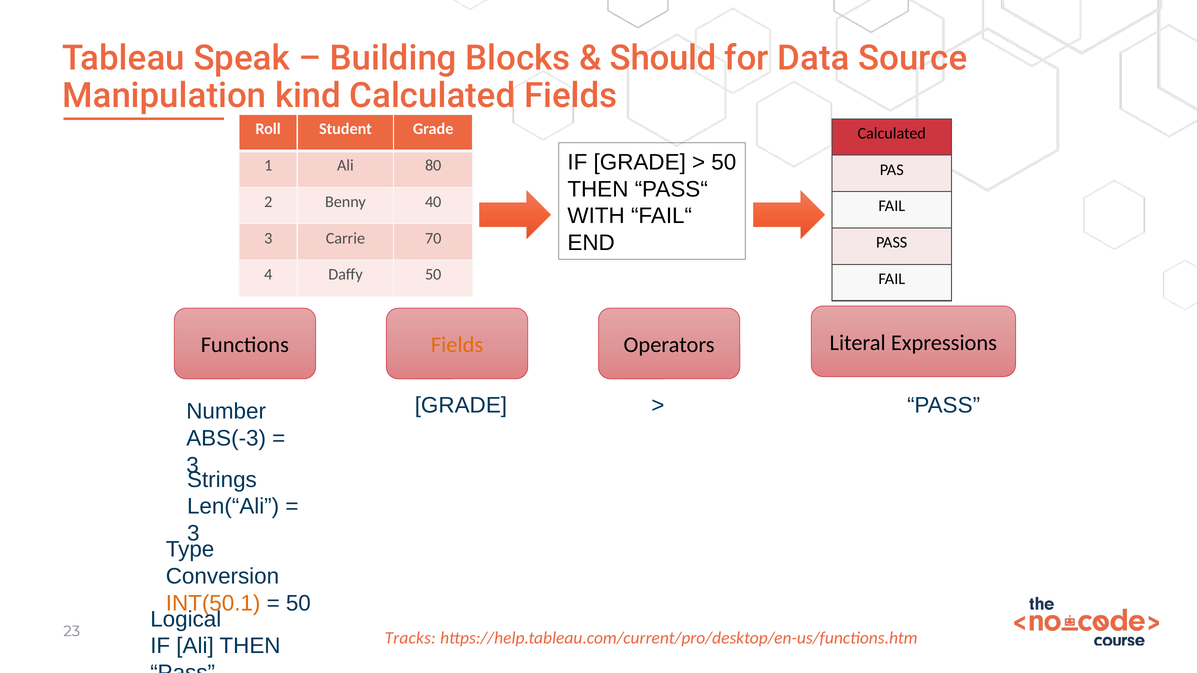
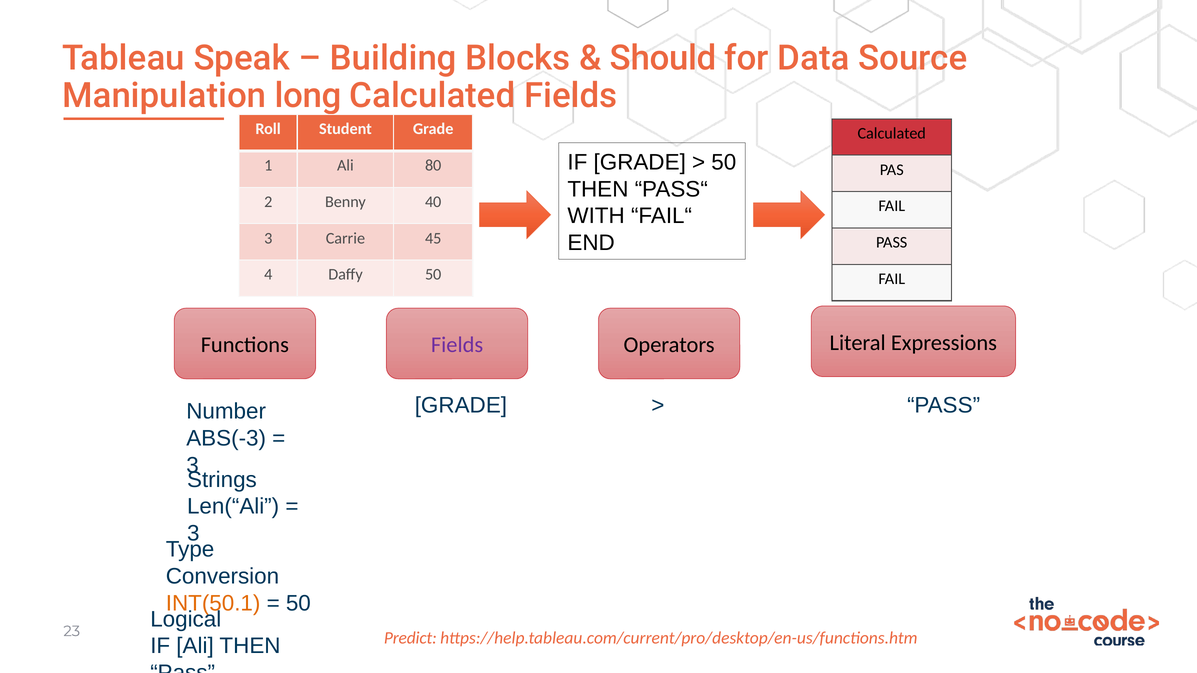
kind: kind -> long
70: 70 -> 45
Fields at (457, 345) colour: orange -> purple
Tracks: Tracks -> Predict
